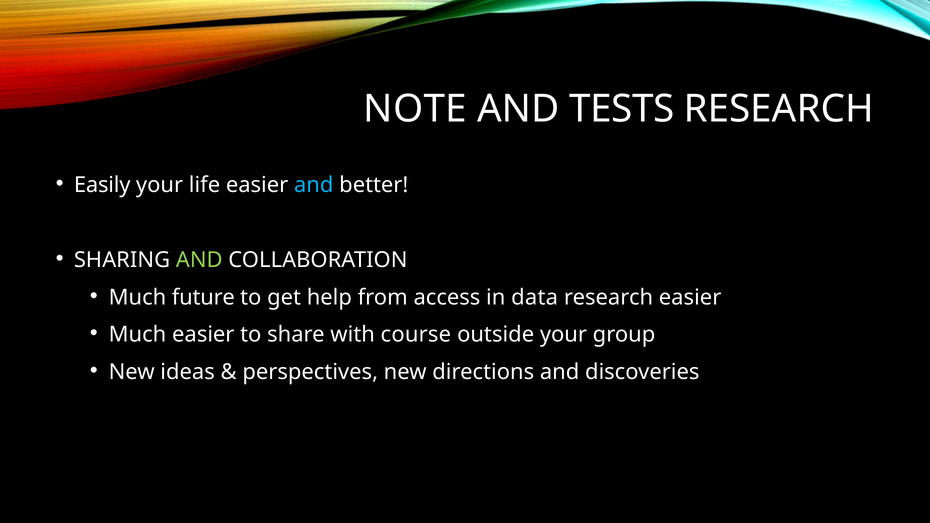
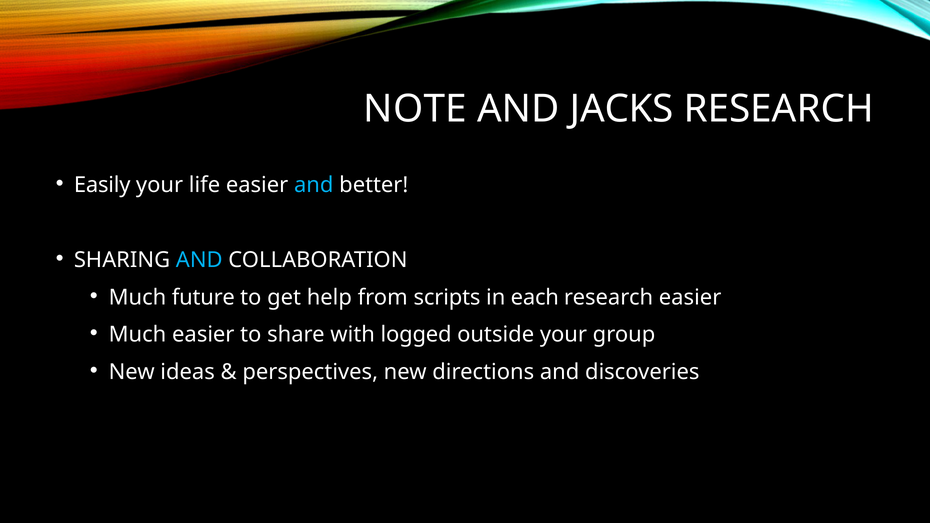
TESTS: TESTS -> JACKS
AND at (199, 260) colour: light green -> light blue
access: access -> scripts
data: data -> each
course: course -> logged
